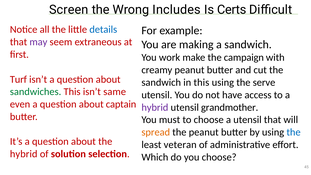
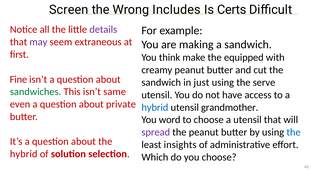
details colour: blue -> purple
work: work -> think
campaign: campaign -> equipped
Turf: Turf -> Fine
in this: this -> just
captain: captain -> private
hybrid at (155, 107) colour: purple -> blue
must: must -> word
spread colour: orange -> purple
veteran: veteran -> insights
